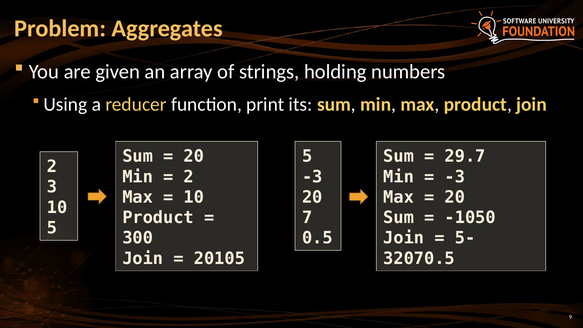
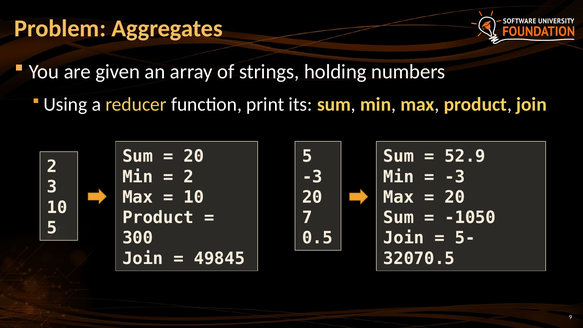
29.7: 29.7 -> 52.9
20105: 20105 -> 49845
